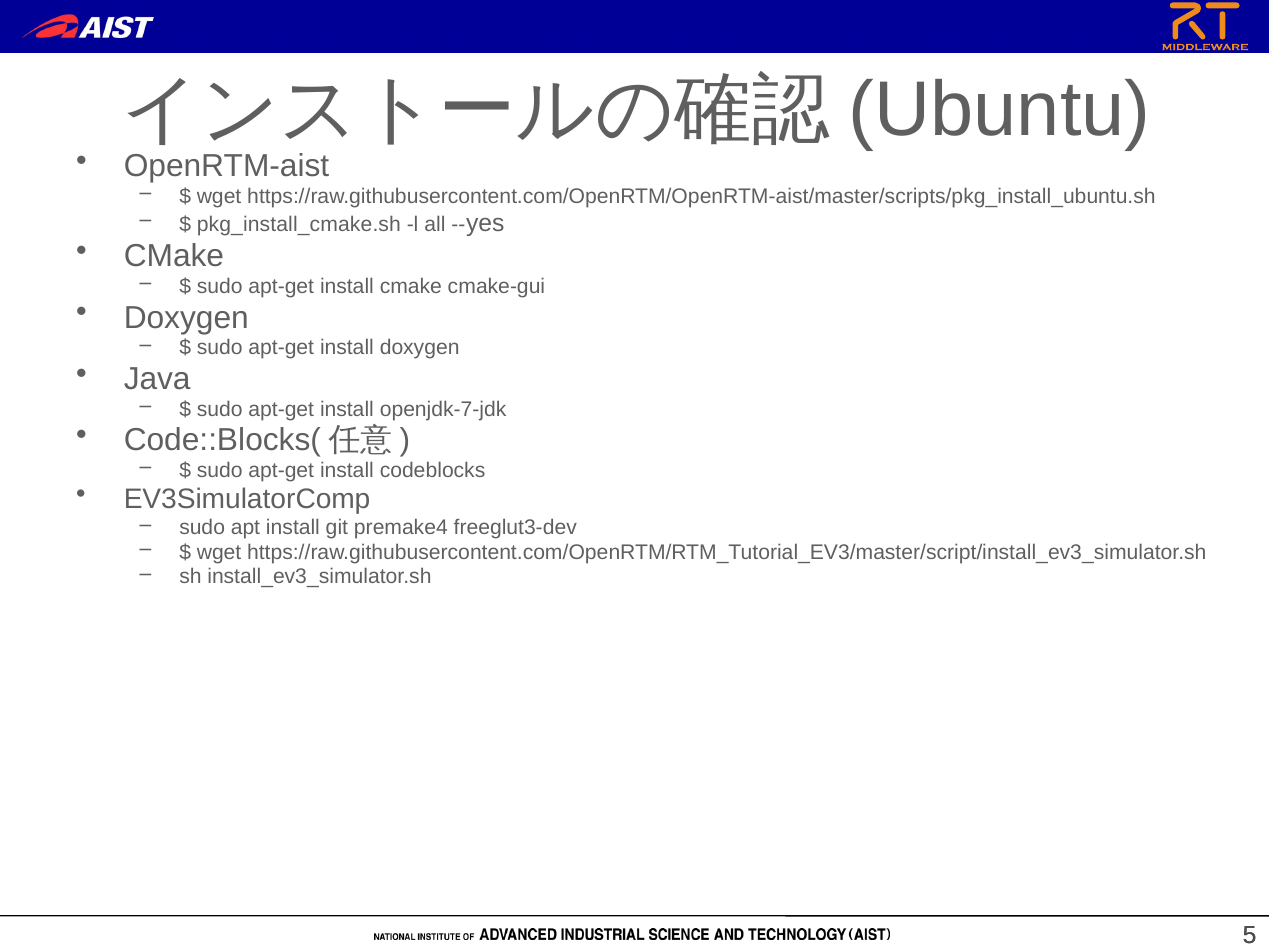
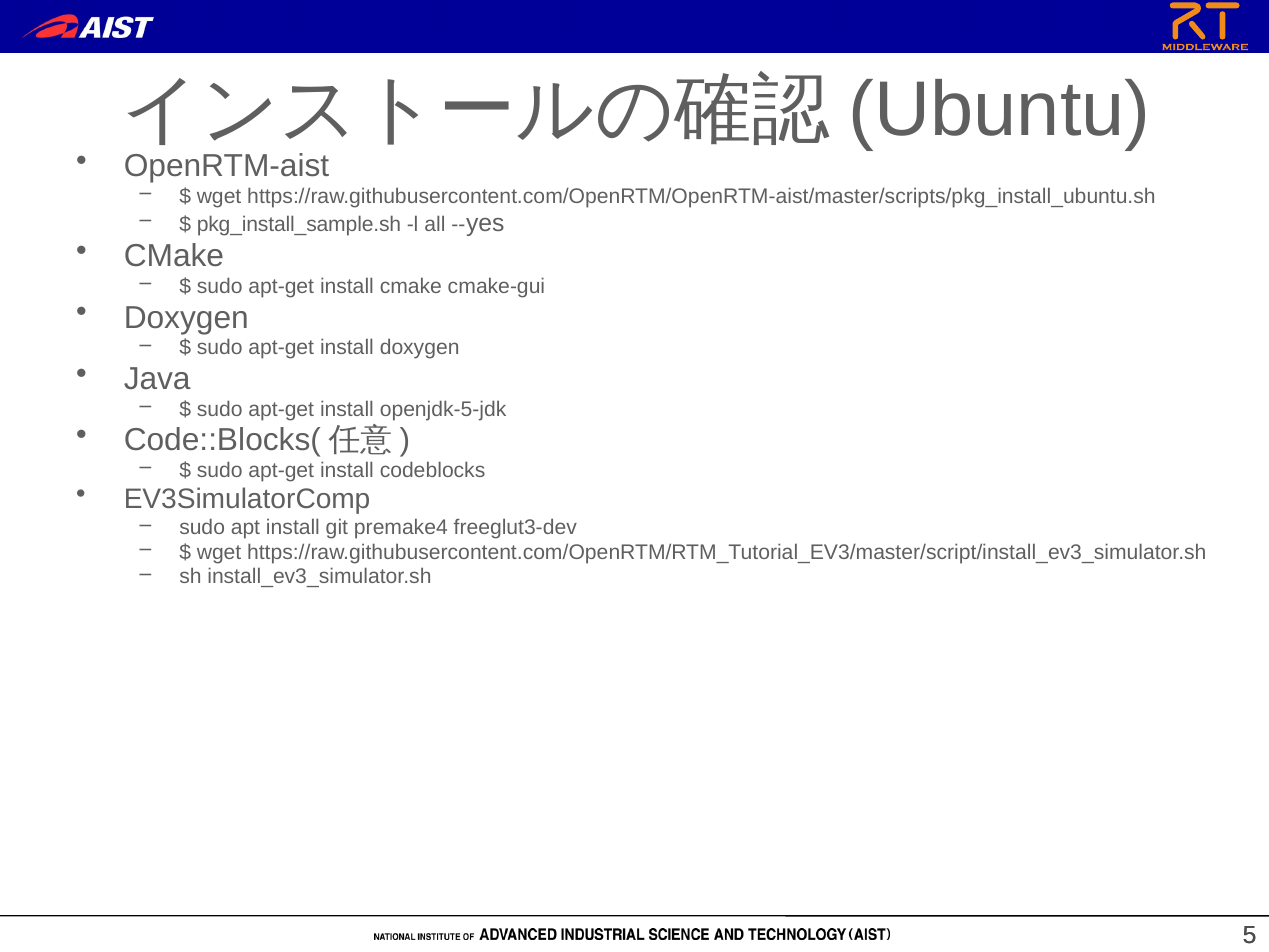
pkg_install_cmake.sh: pkg_install_cmake.sh -> pkg_install_sample.sh
openjdk-7-jdk: openjdk-7-jdk -> openjdk-5-jdk
